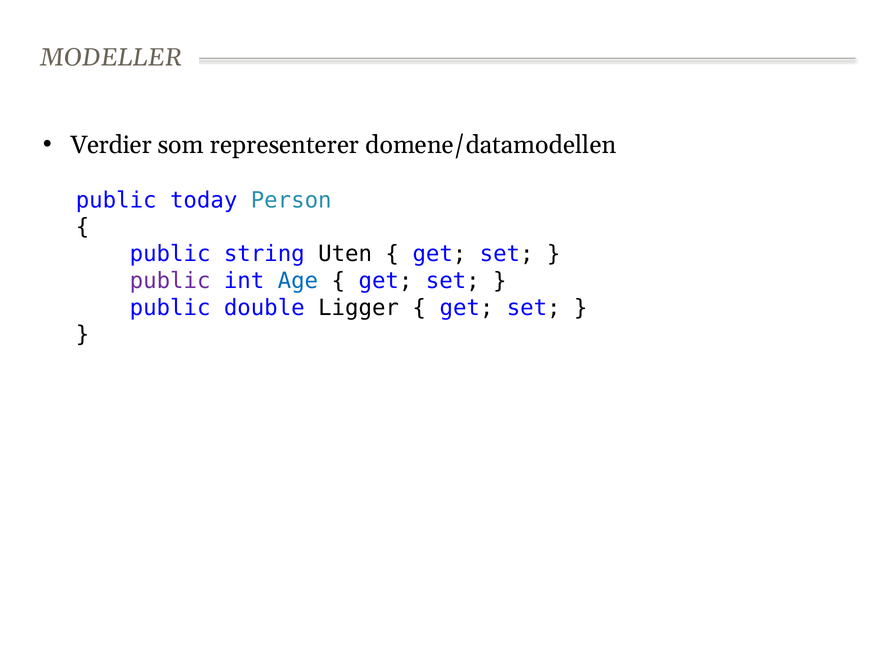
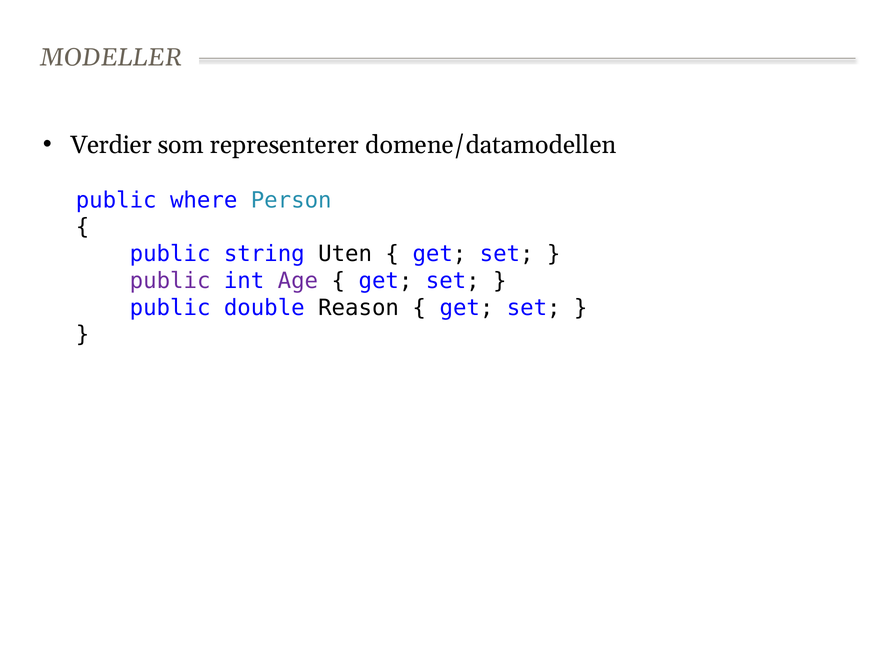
today: today -> where
Age colour: blue -> purple
Ligger: Ligger -> Reason
